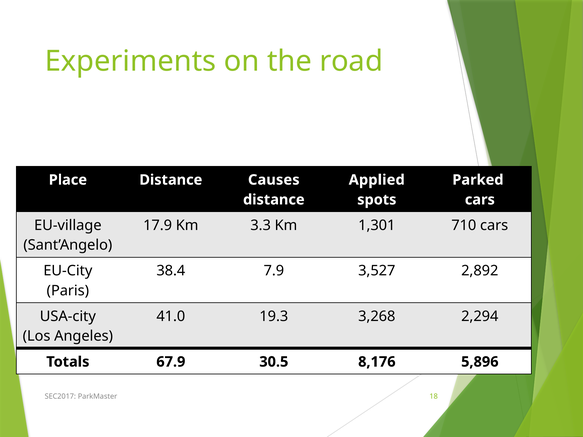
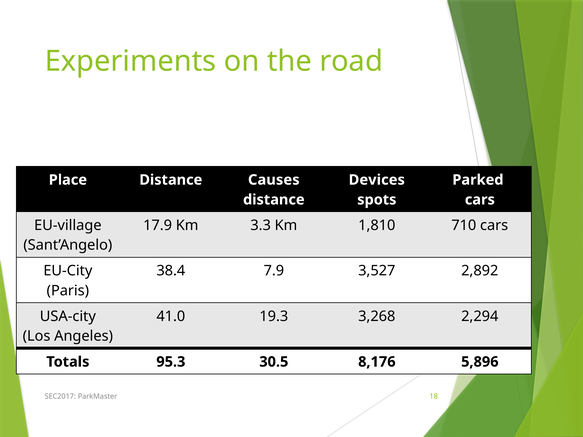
Applied: Applied -> Devices
1,301: 1,301 -> 1,810
67.9: 67.9 -> 95.3
